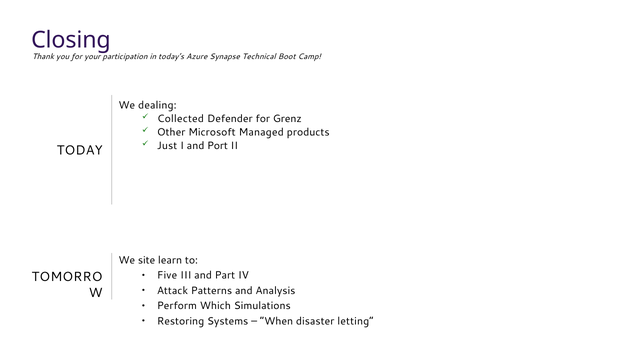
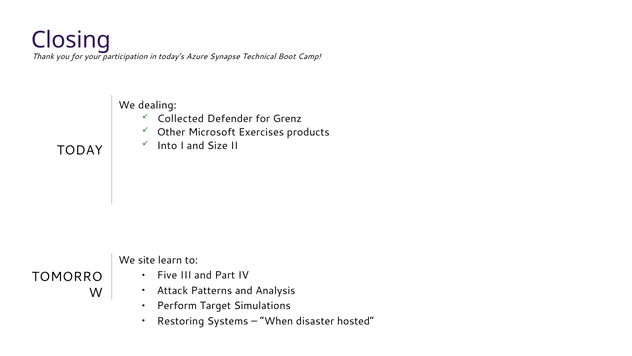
Managed: Managed -> Exercises
Just: Just -> Into
Port: Port -> Size
Which: Which -> Target
letting: letting -> hosted
